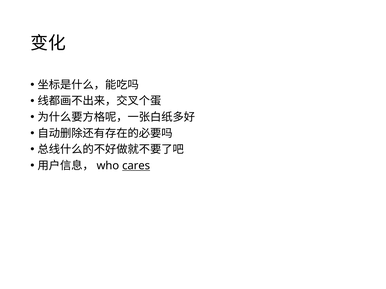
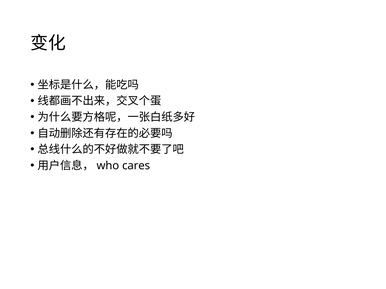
cares underline: present -> none
